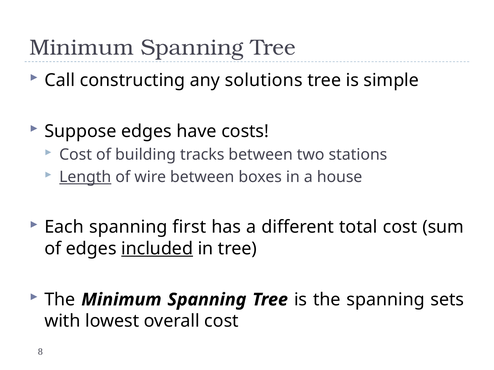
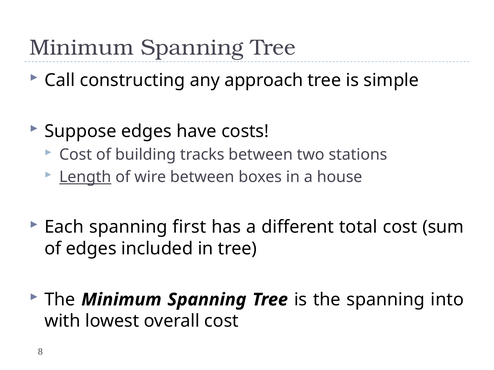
solutions: solutions -> approach
included underline: present -> none
sets: sets -> into
